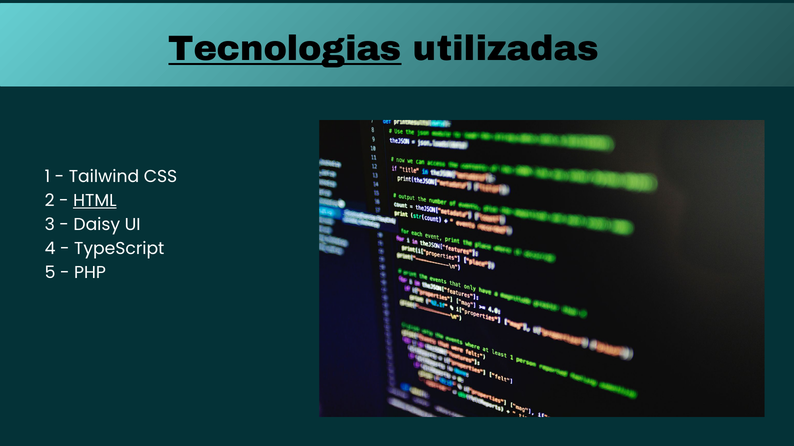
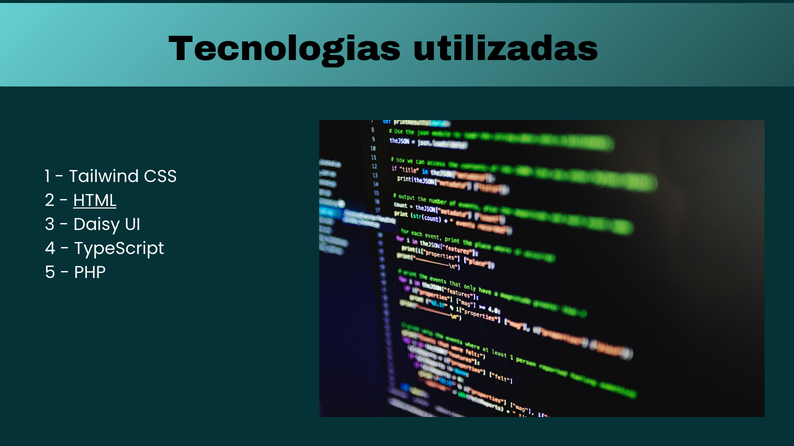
Tecnologias underline: present -> none
